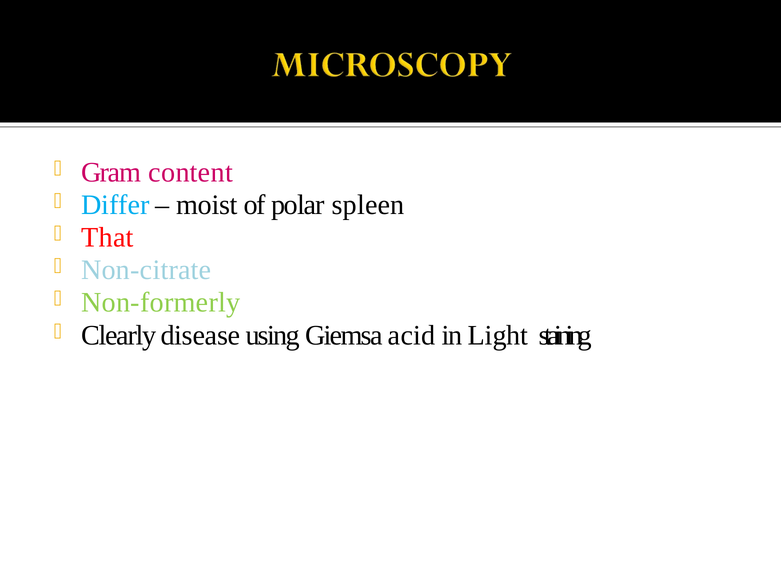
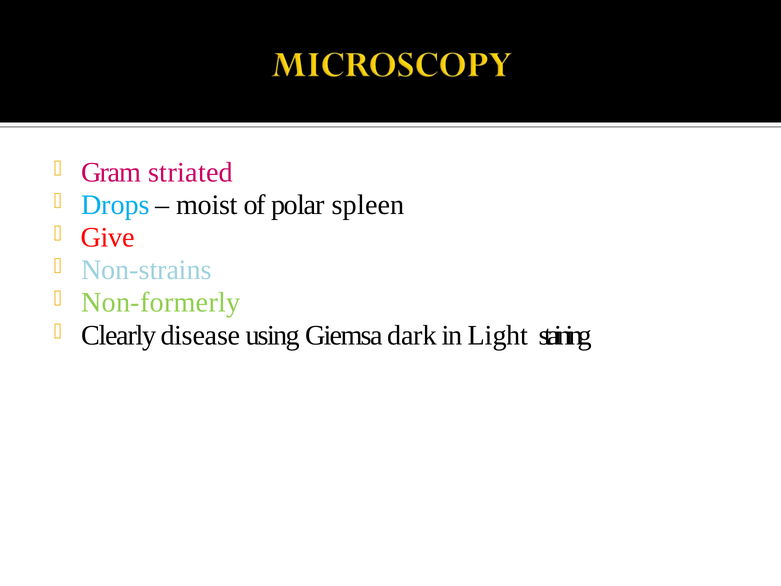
content: content -> striated
Differ: Differ -> Drops
That: That -> Give
Non-citrate: Non-citrate -> Non-strains
acid: acid -> dark
